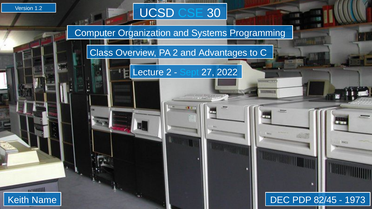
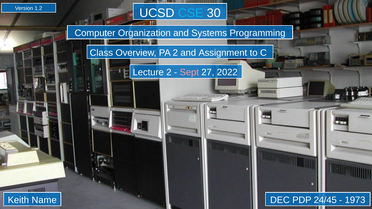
Advantages: Advantages -> Assignment
Sept colour: light blue -> pink
82/45: 82/45 -> 24/45
